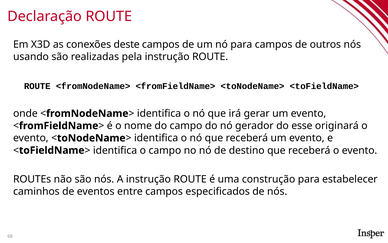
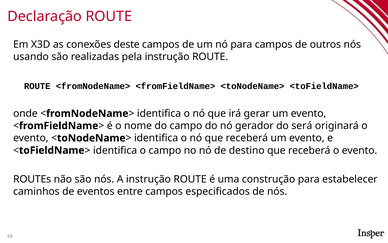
esse: esse -> será
